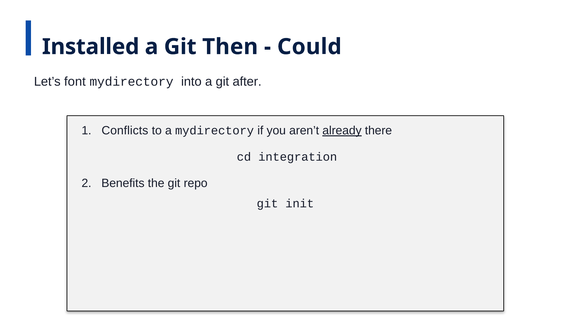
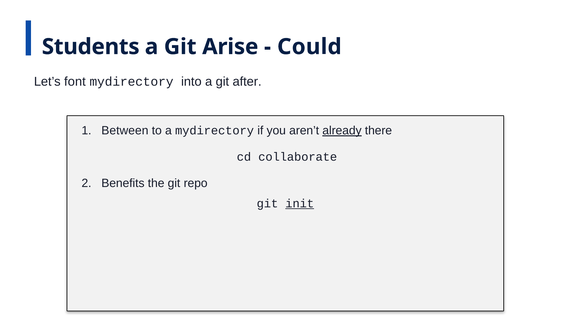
Installed: Installed -> Students
Then: Then -> Arise
Conflicts: Conflicts -> Between
integration: integration -> collaborate
init underline: none -> present
